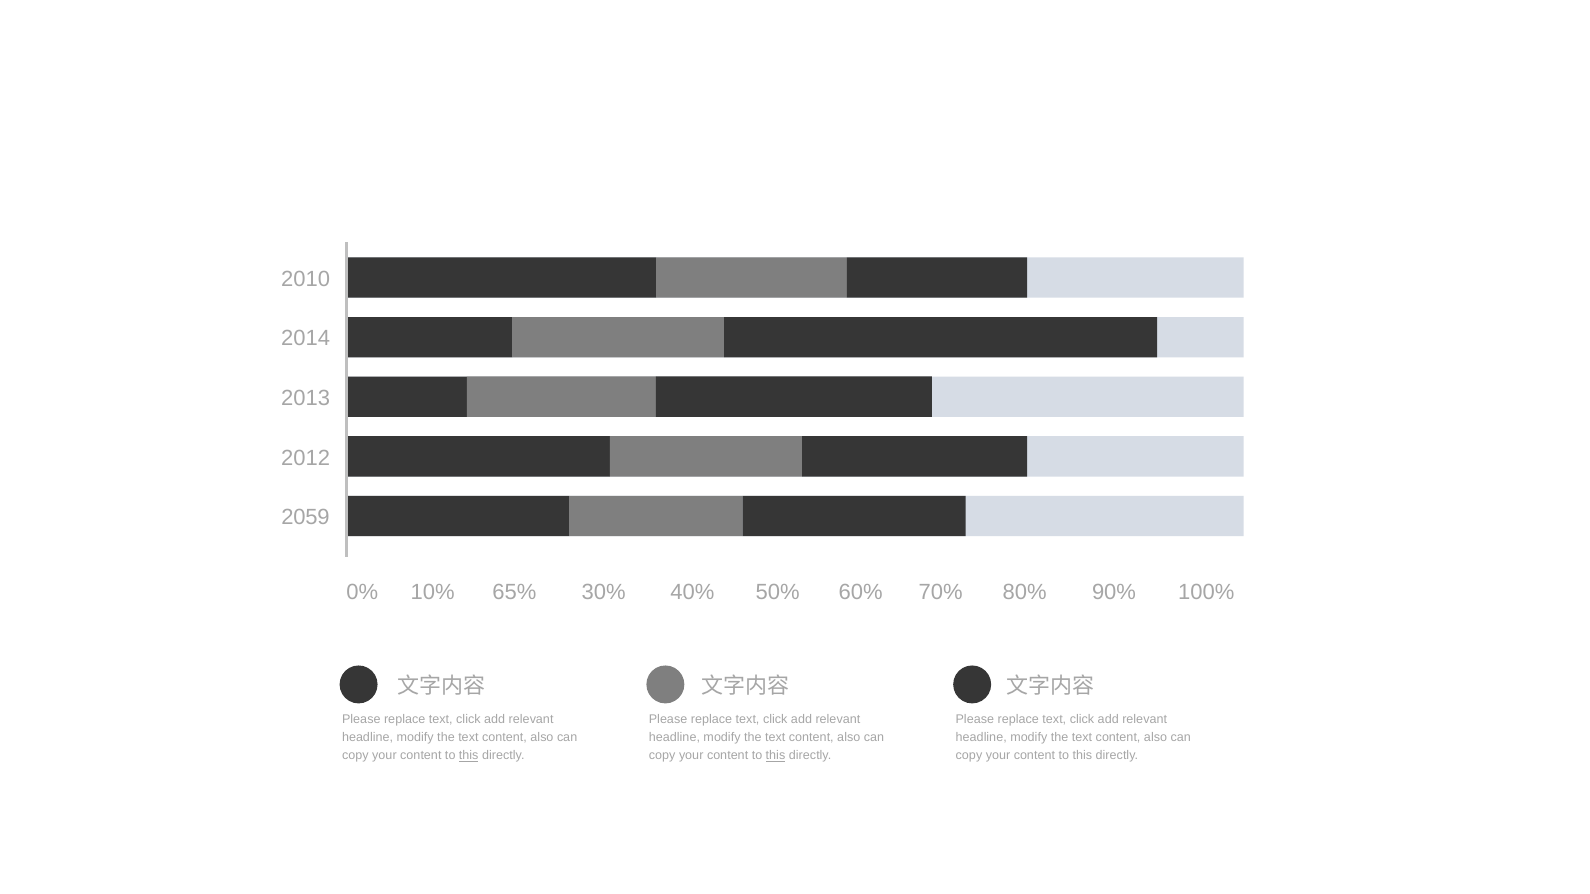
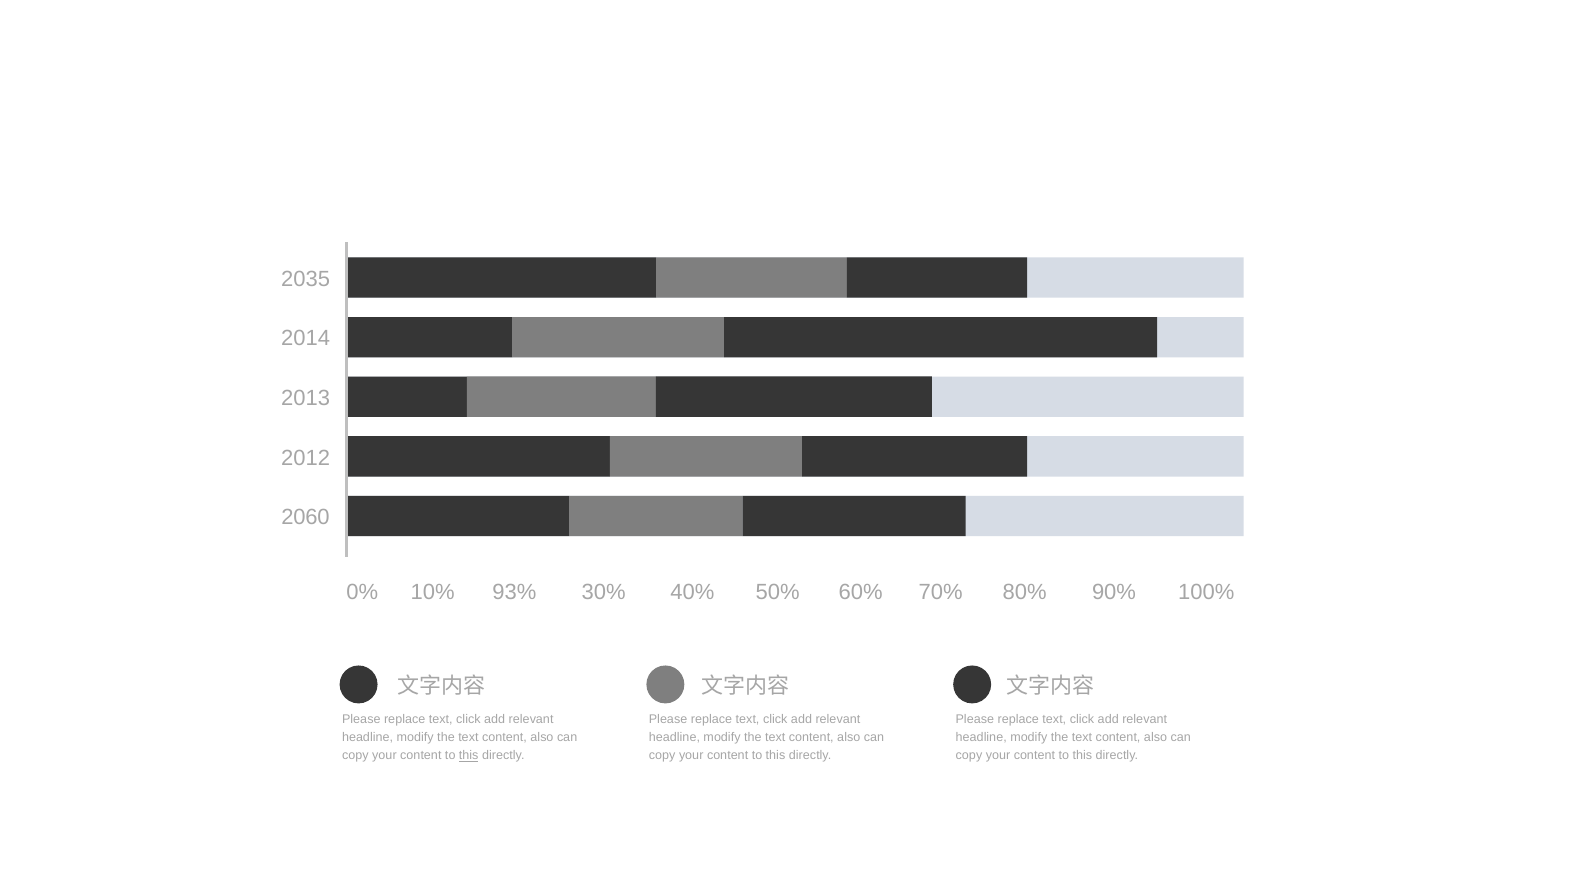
2010: 2010 -> 2035
2059: 2059 -> 2060
65%: 65% -> 93%
this at (776, 756) underline: present -> none
